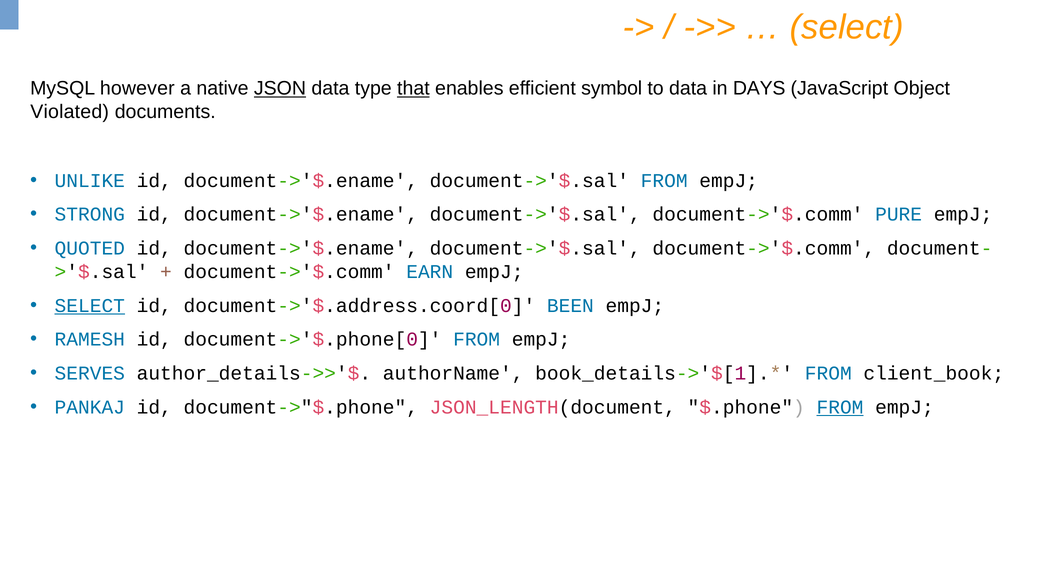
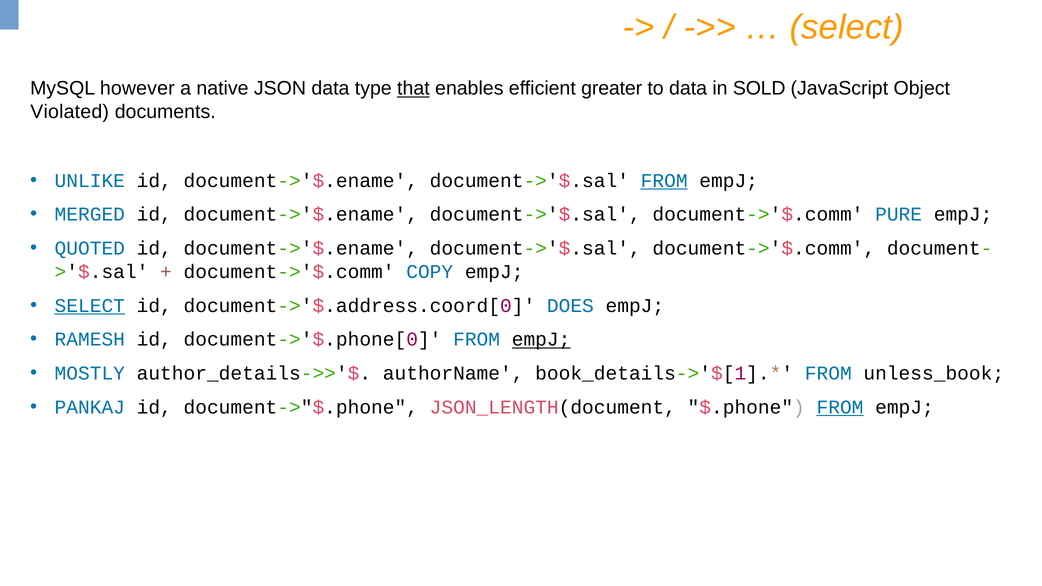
JSON underline: present -> none
symbol: symbol -> greater
DAYS: DAYS -> SOLD
FROM at (664, 181) underline: none -> present
STRONG: STRONG -> MERGED
EARN: EARN -> COPY
BEEN: BEEN -> DOES
empJ at (541, 340) underline: none -> present
SERVES: SERVES -> MOSTLY
client_book: client_book -> unless_book
